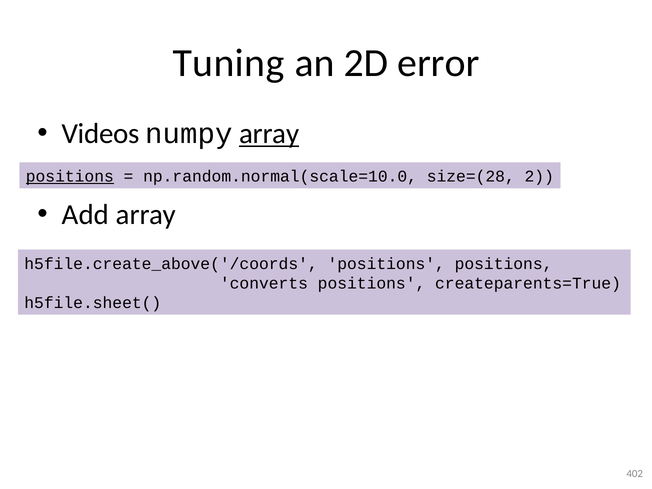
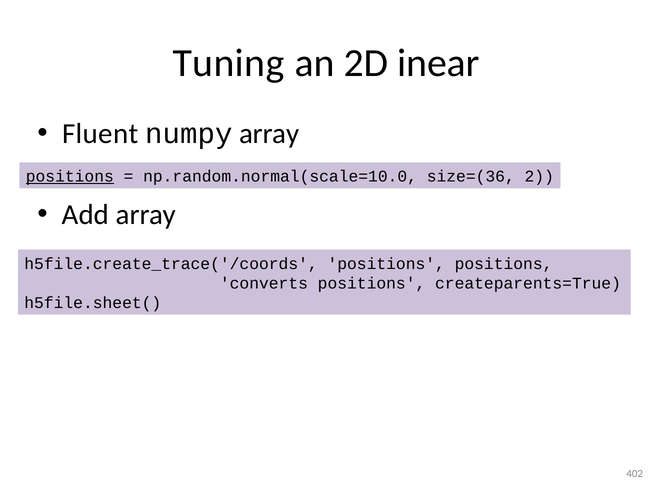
error: error -> inear
Videos: Videos -> Fluent
array at (269, 134) underline: present -> none
size=(28: size=(28 -> size=(36
h5file.create_above('/coords: h5file.create_above('/coords -> h5file.create_trace('/coords
